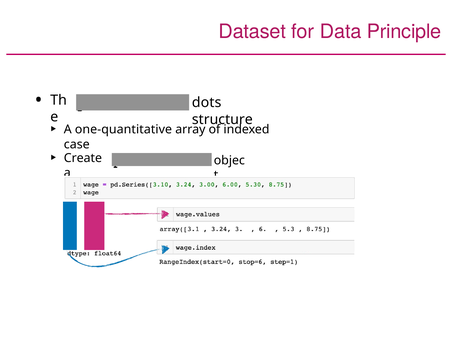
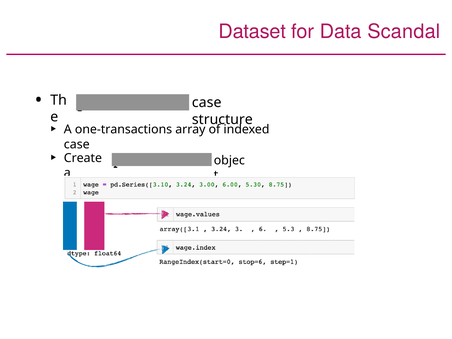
Principle: Principle -> Scandal
dots at (207, 103): dots -> case
one-quantitative: one-quantitative -> one-transactions
